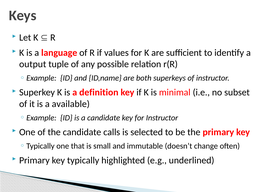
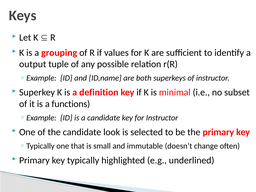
language: language -> grouping
available: available -> functions
calls: calls -> look
